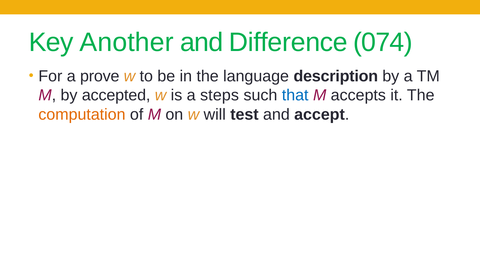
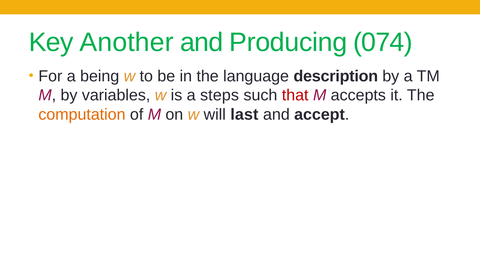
Difference: Difference -> Producing
prove: prove -> being
accepted: accepted -> variables
that colour: blue -> red
test: test -> last
